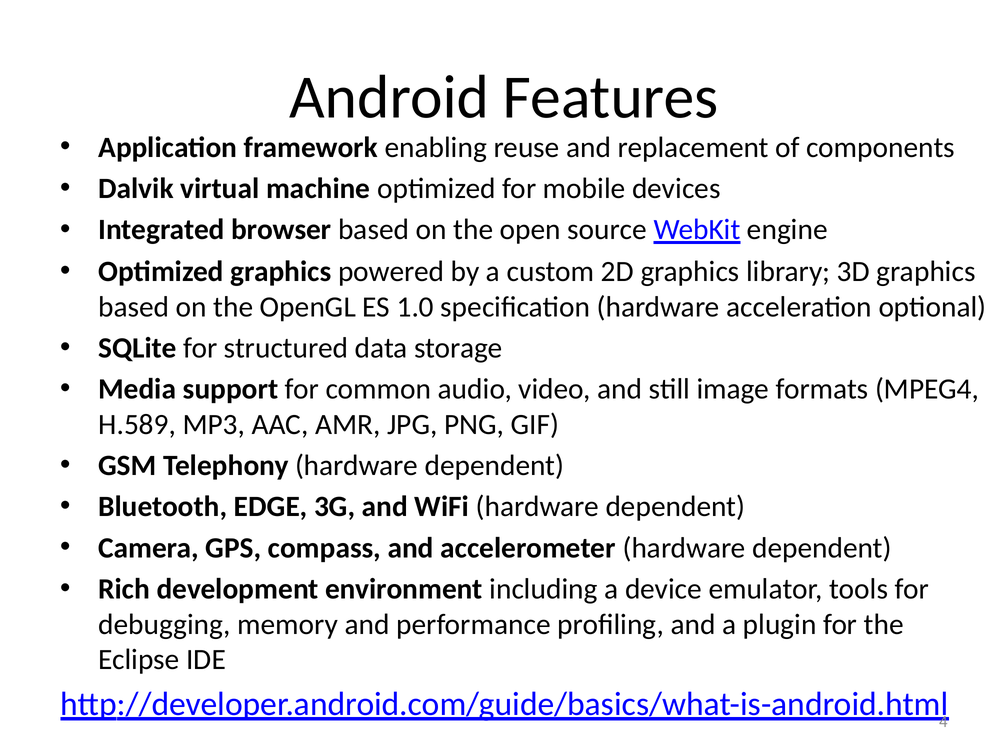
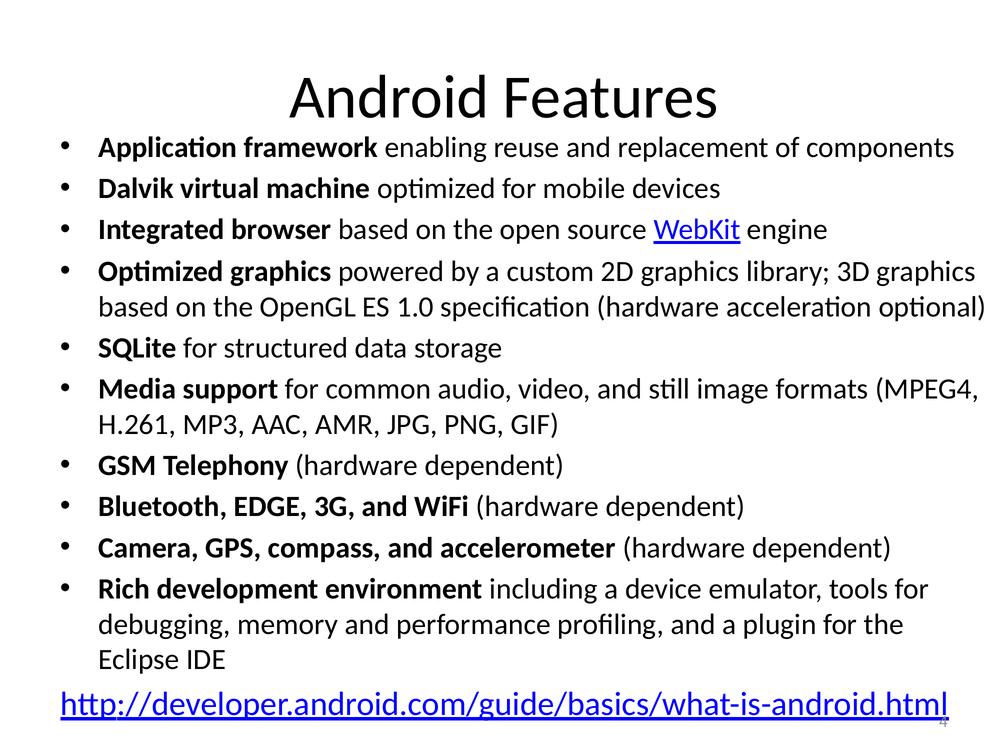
H.589: H.589 -> H.261
